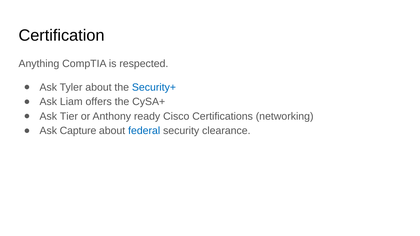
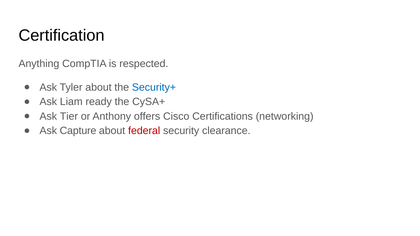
offers: offers -> ready
ready: ready -> offers
federal colour: blue -> red
